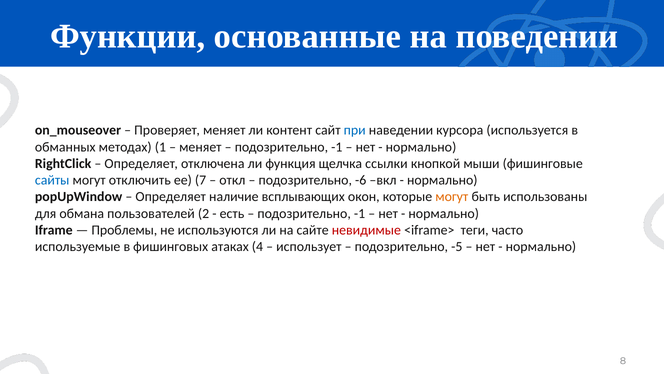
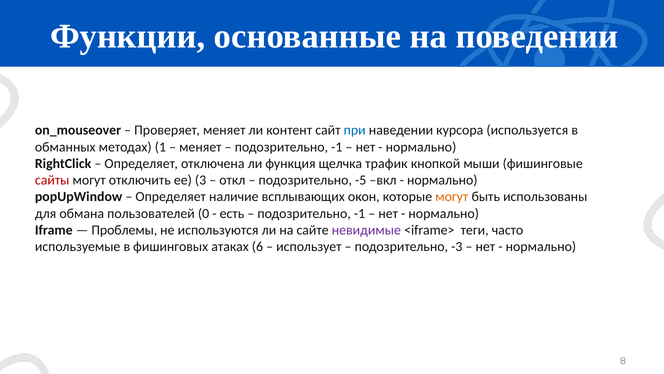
ссылки: ссылки -> трафик
сайты colour: blue -> red
7: 7 -> 3
-6: -6 -> -5
2: 2 -> 0
невидимые colour: red -> purple
4: 4 -> 6
-5: -5 -> -3
